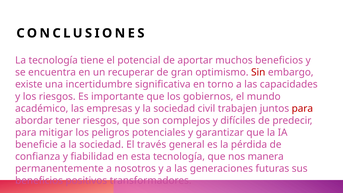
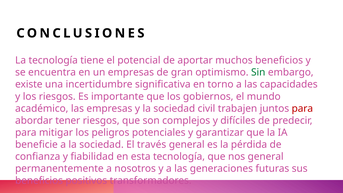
un recuperar: recuperar -> empresas
Sin colour: red -> green
nos manera: manera -> general
